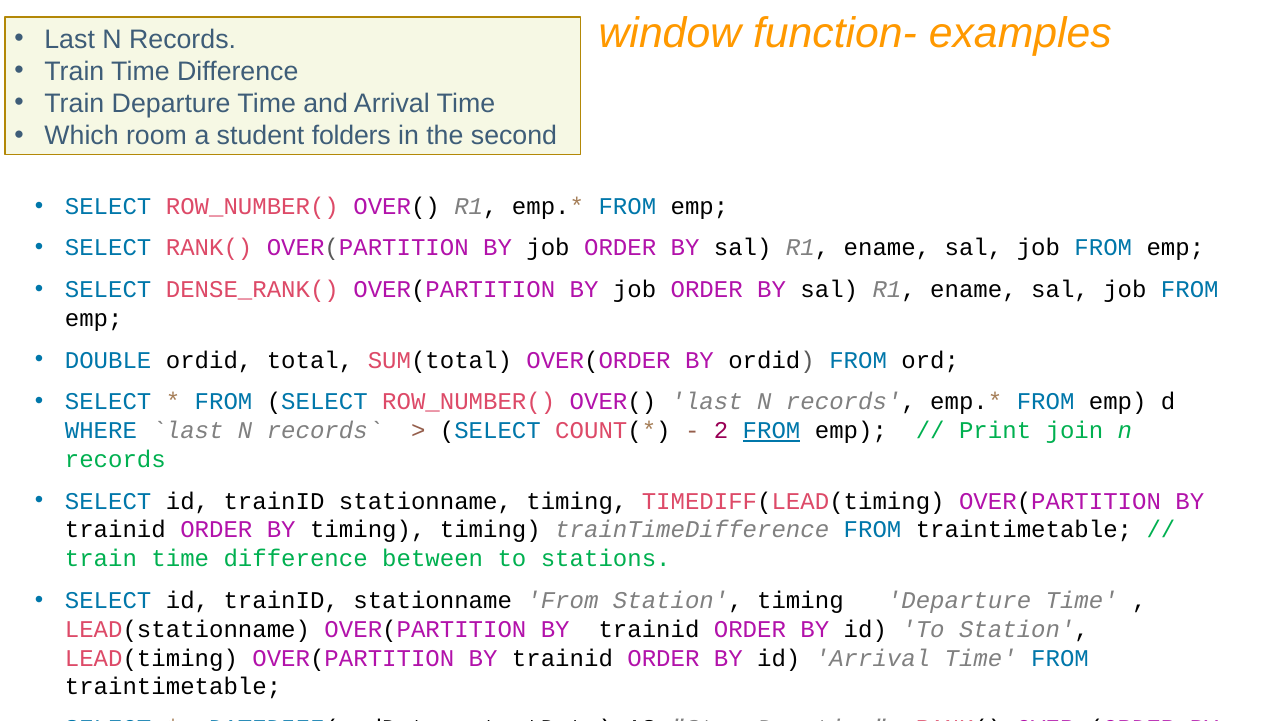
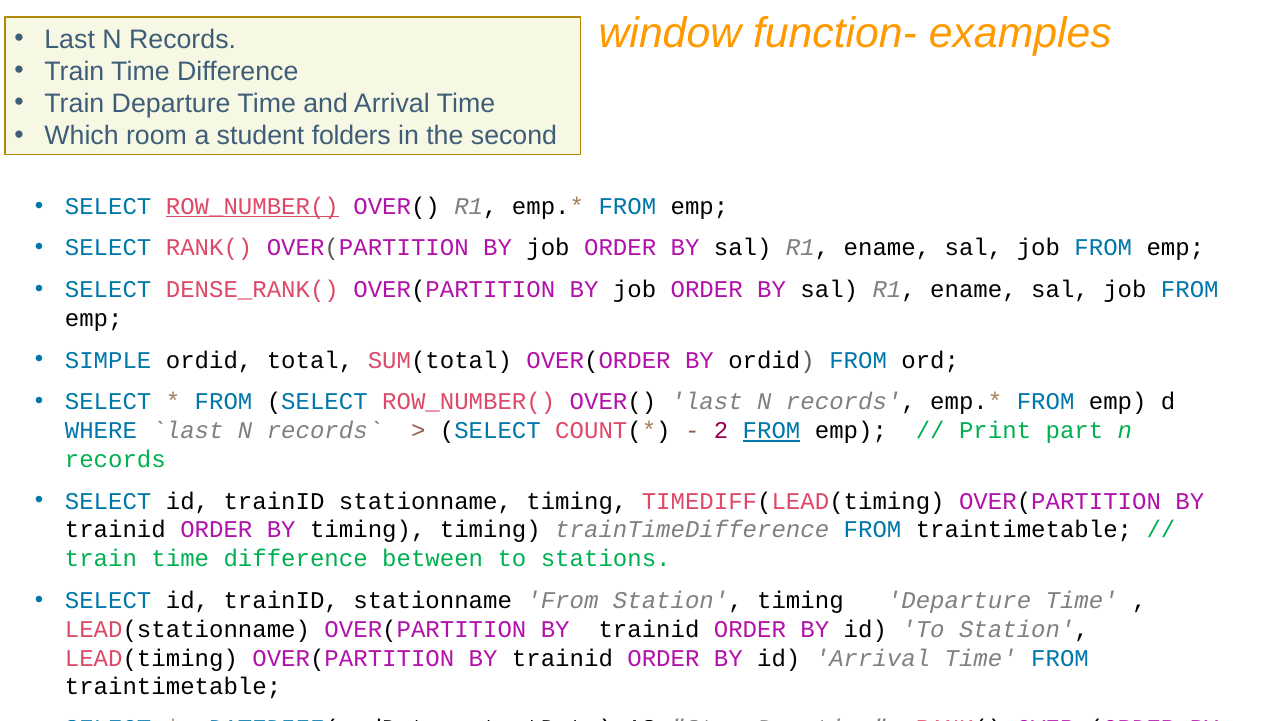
ROW_NUMBER( at (252, 206) underline: none -> present
DOUBLE: DOUBLE -> SIMPLE
join: join -> part
